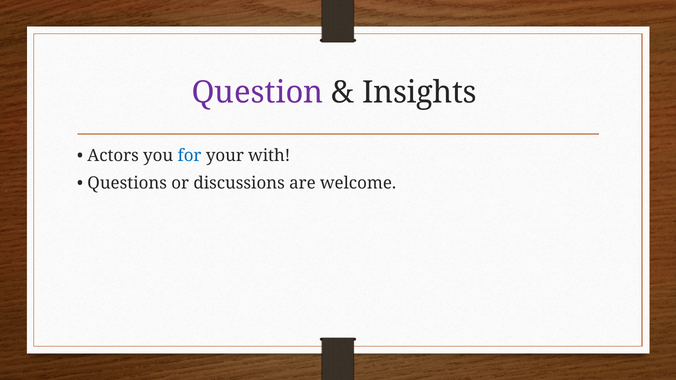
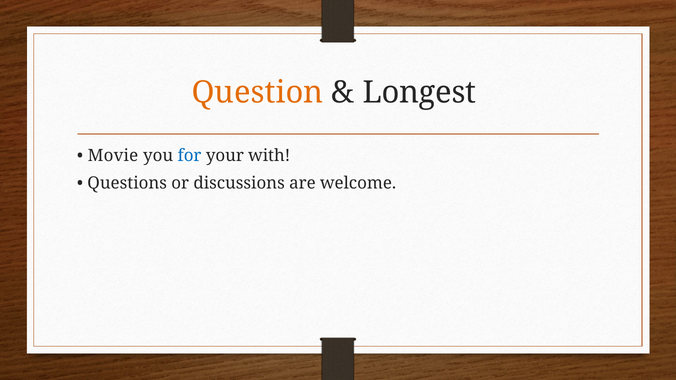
Question colour: purple -> orange
Insights: Insights -> Longest
Actors: Actors -> Movie
